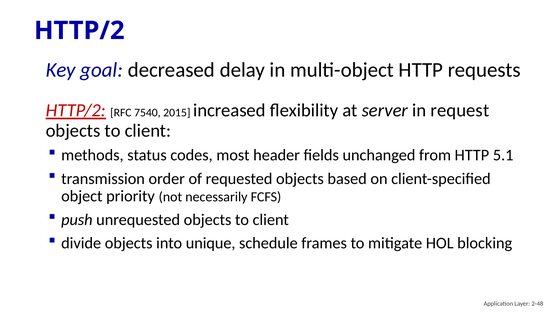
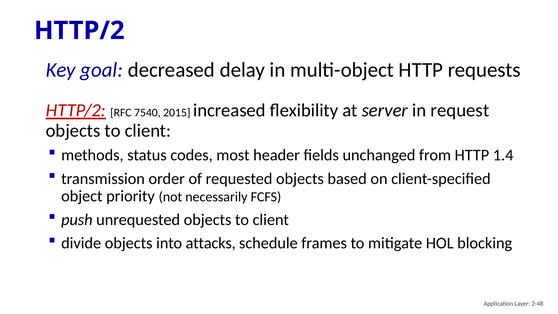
5.1: 5.1 -> 1.4
unique: unique -> attacks
